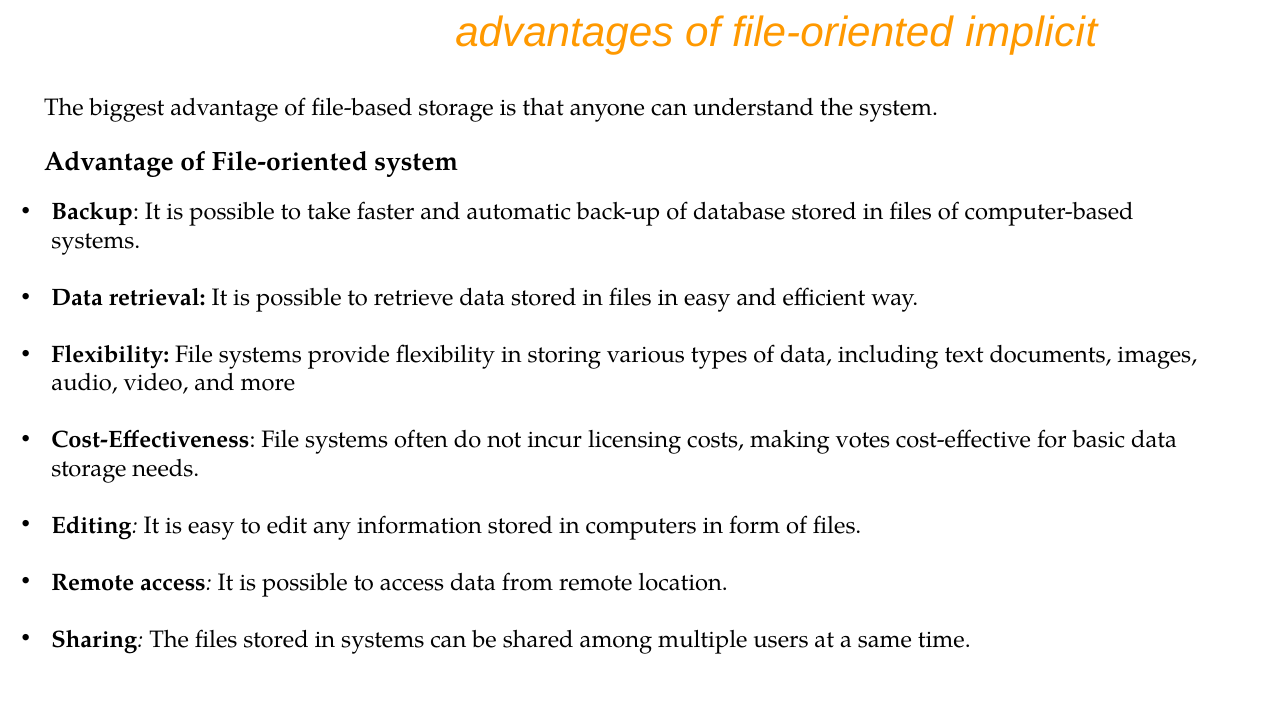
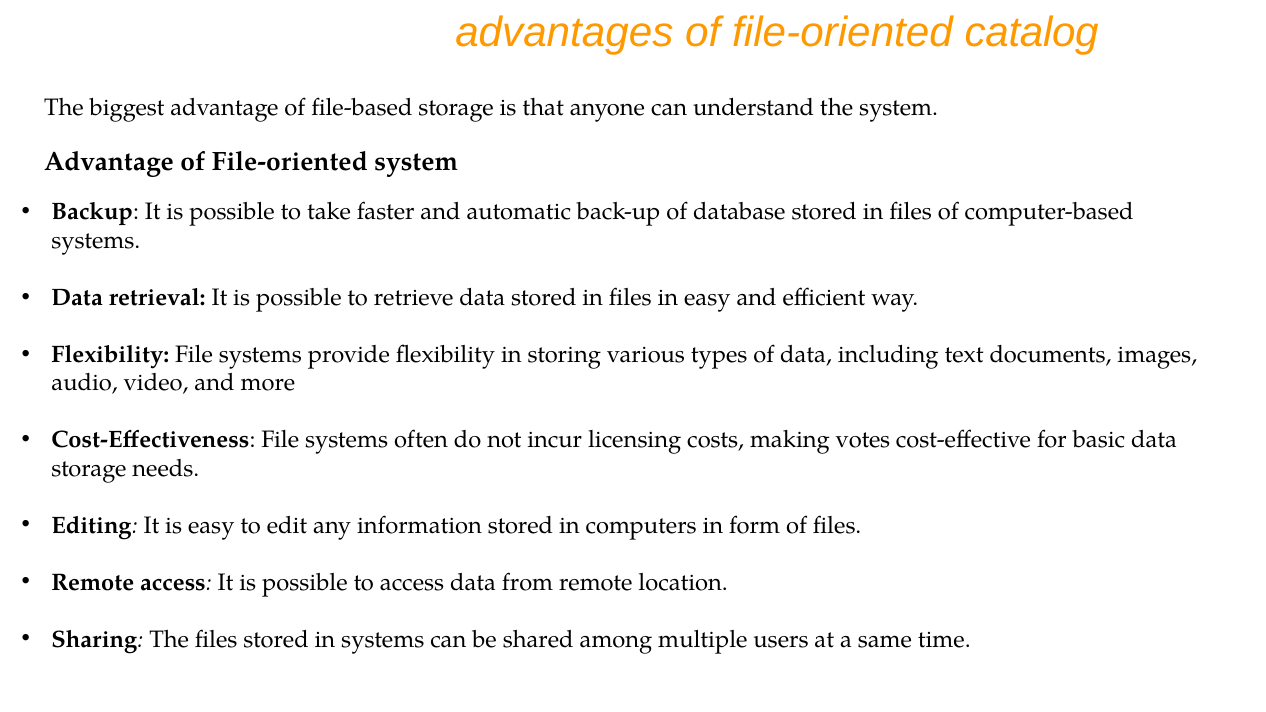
implicit: implicit -> catalog
